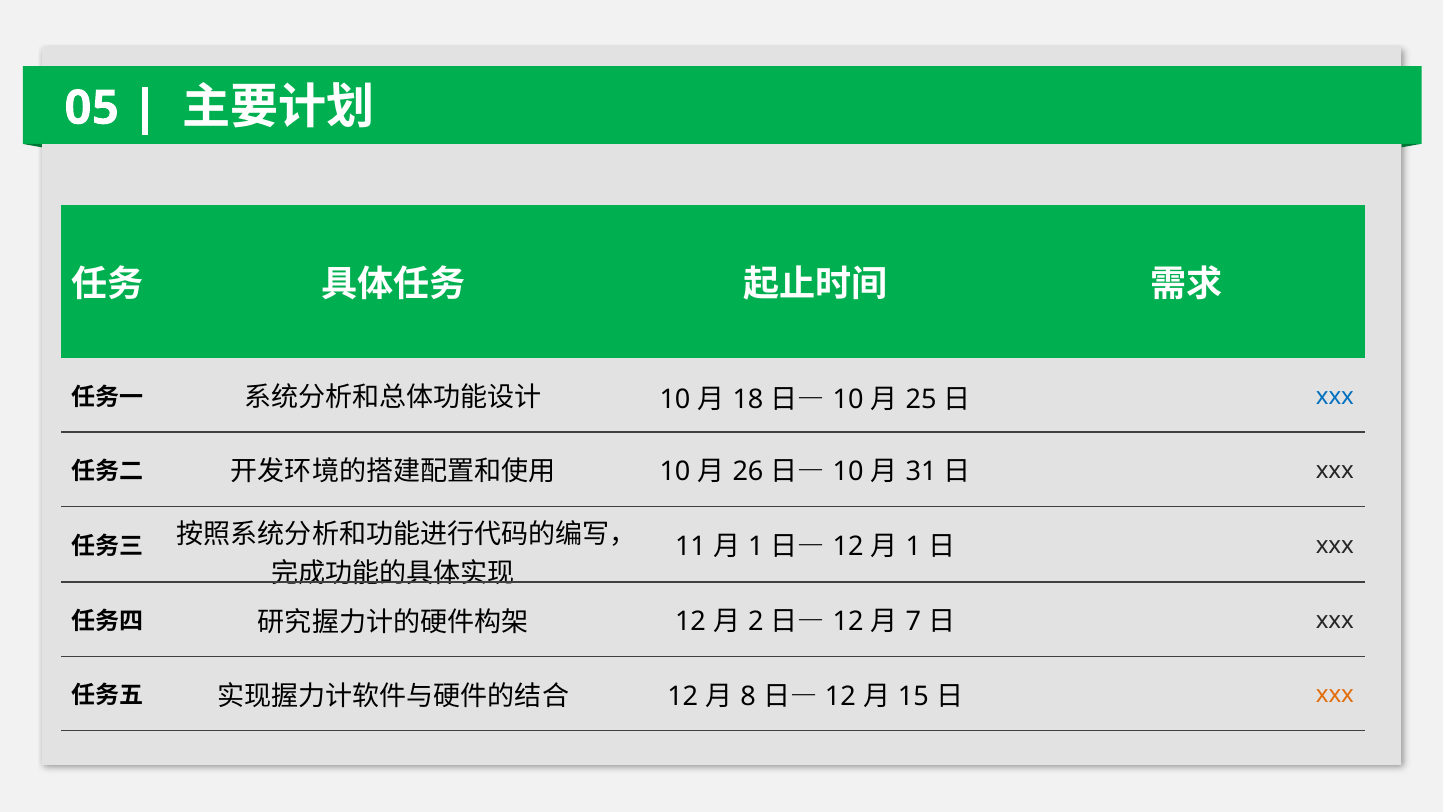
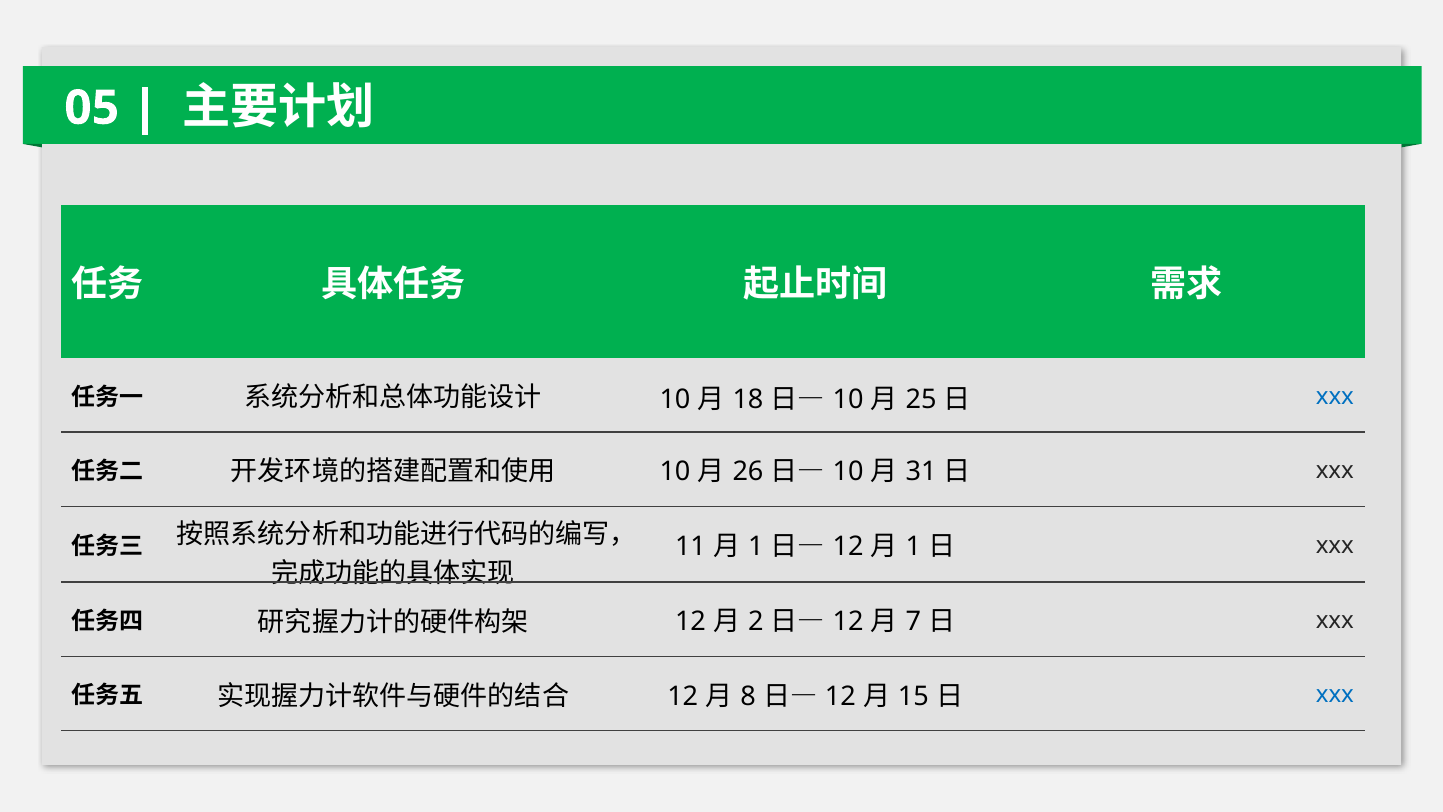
xxx at (1335, 694) colour: orange -> blue
